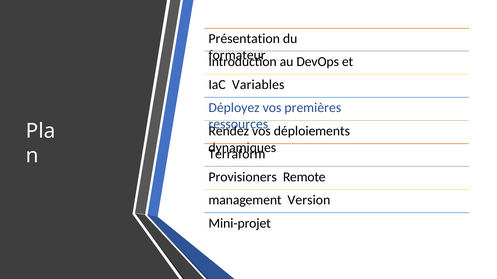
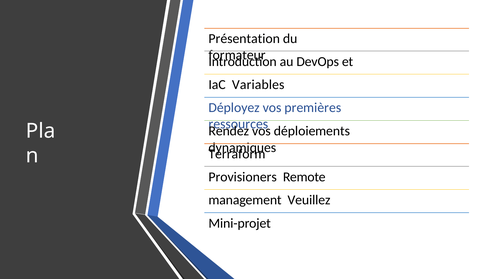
Version: Version -> Veuillez
